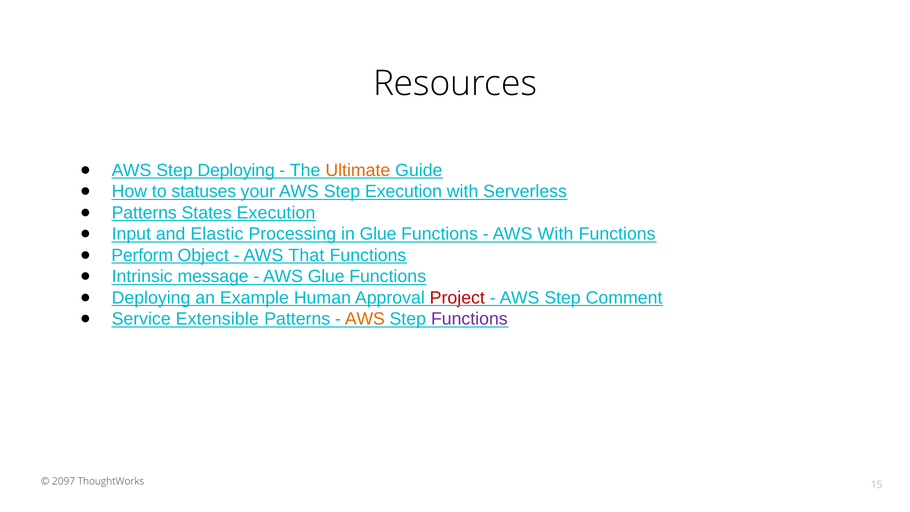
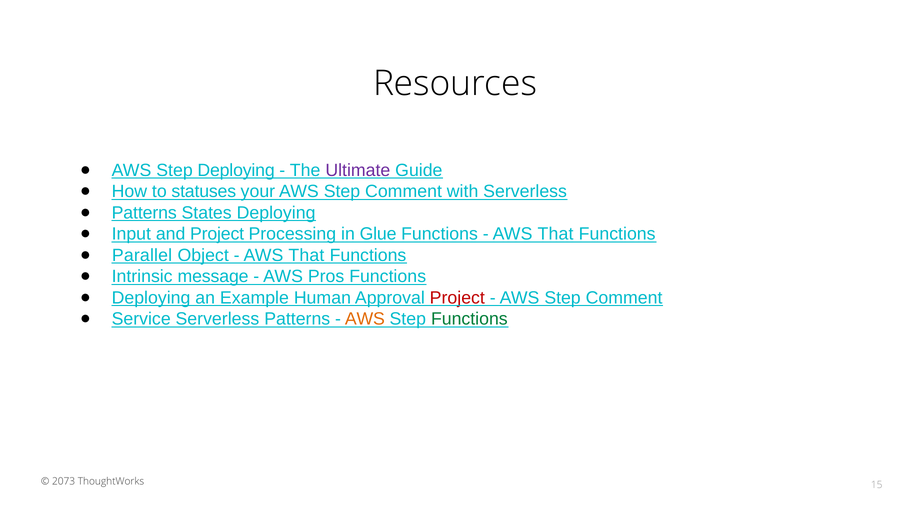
Ultimate colour: orange -> purple
your AWS Step Execution: Execution -> Comment
States Execution: Execution -> Deploying
and Elastic: Elastic -> Project
With at (556, 234): With -> That
Perform: Perform -> Parallel
AWS Glue: Glue -> Pros
Service Extensible: Extensible -> Serverless
Functions at (469, 319) colour: purple -> green
2097: 2097 -> 2073
